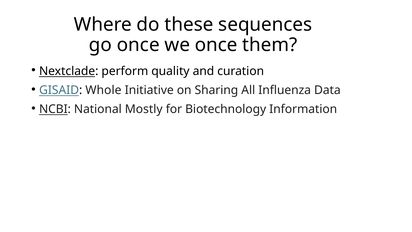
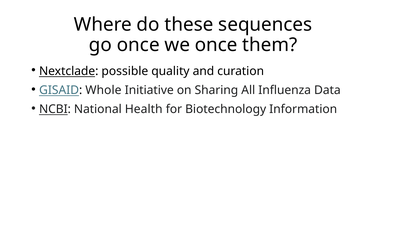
perform: perform -> possible
Mostly: Mostly -> Health
